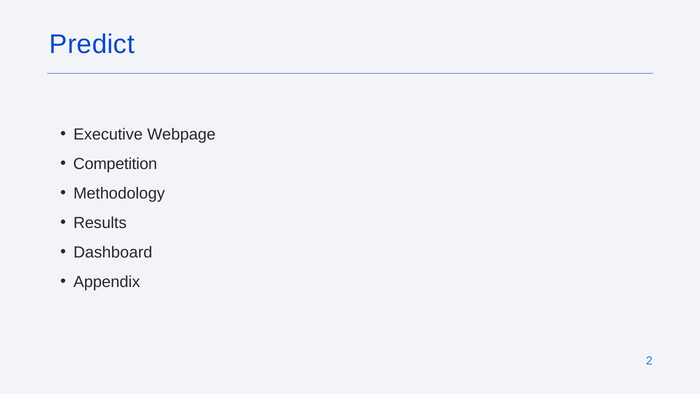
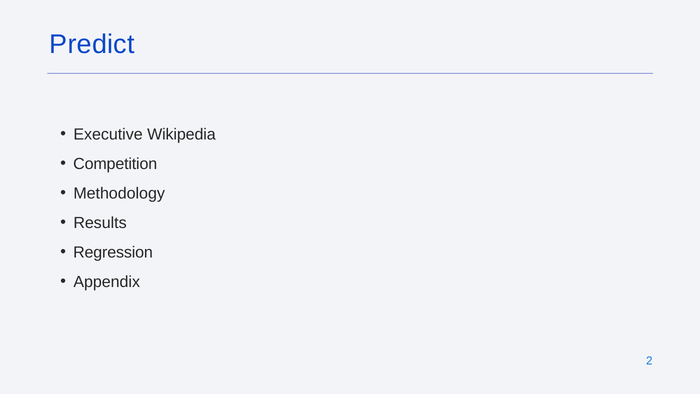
Webpage: Webpage -> Wikipedia
Dashboard: Dashboard -> Regression
